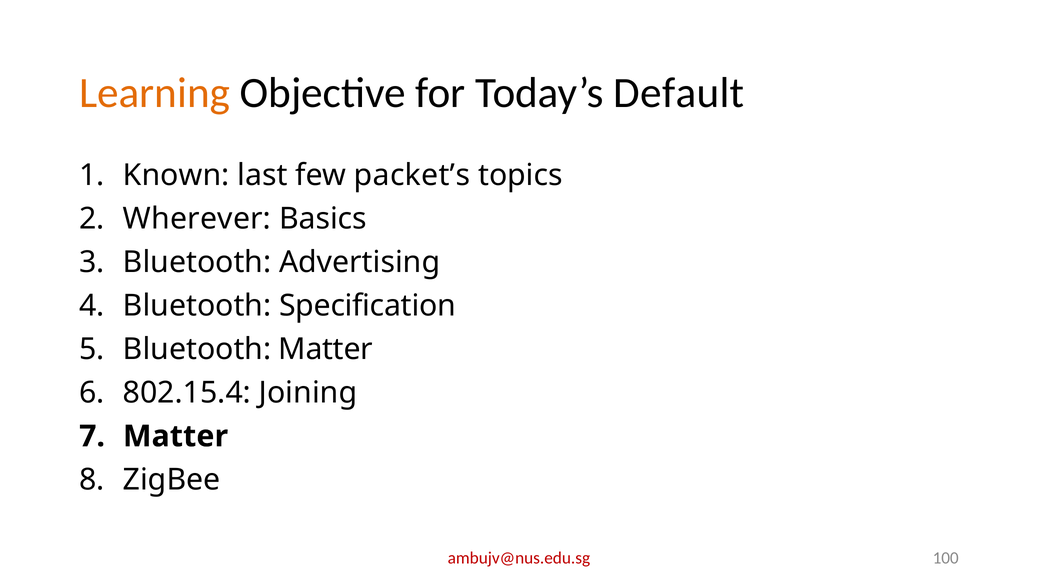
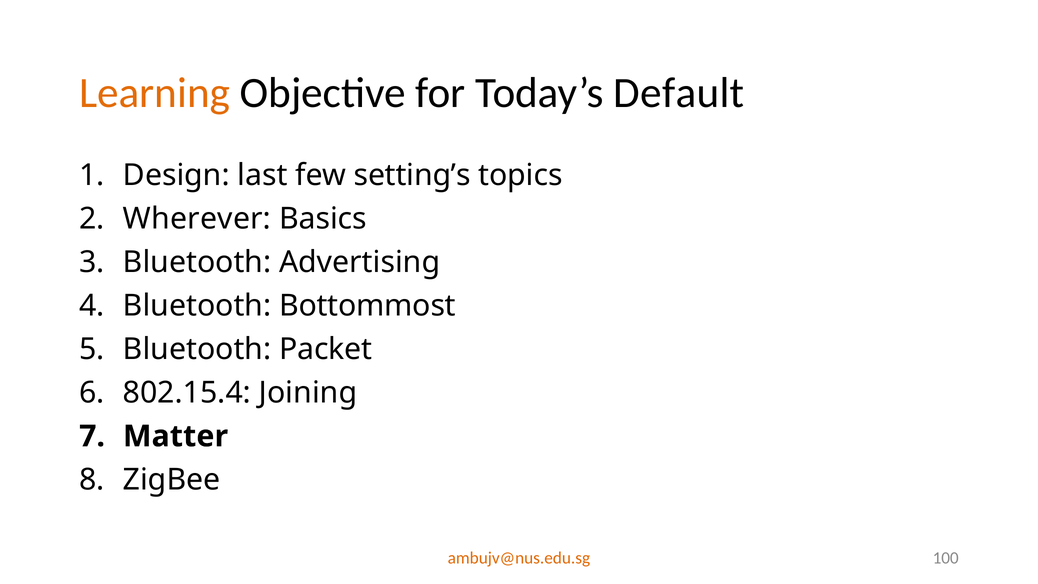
Known: Known -> Design
packet’s: packet’s -> setting’s
Specification: Specification -> Bottommost
Bluetooth Matter: Matter -> Packet
ambujv@nus.edu.sg colour: red -> orange
